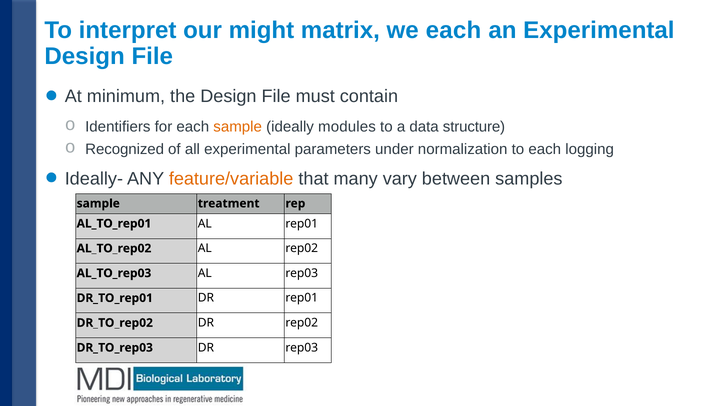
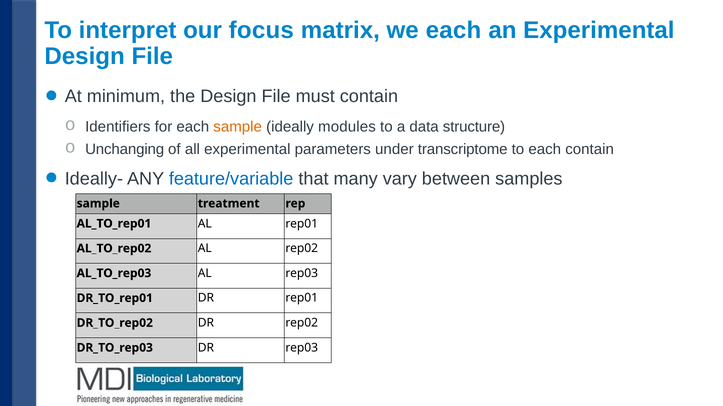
might: might -> focus
Recognized: Recognized -> Unchanging
normalization: normalization -> transcriptome
each logging: logging -> contain
feature/variable colour: orange -> blue
